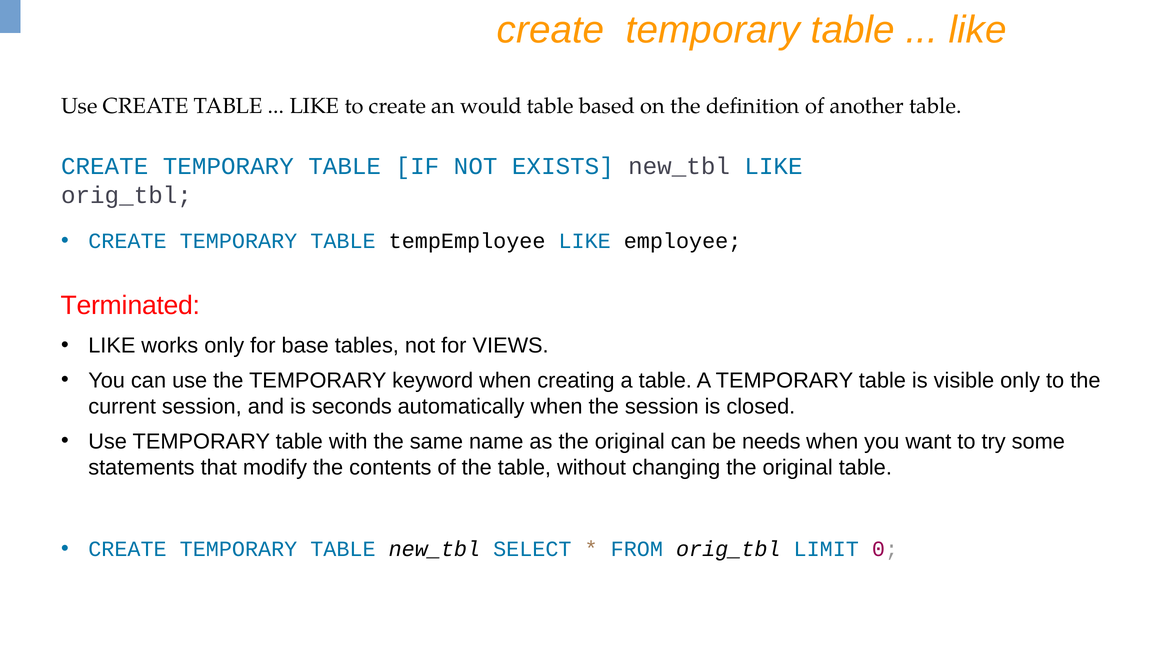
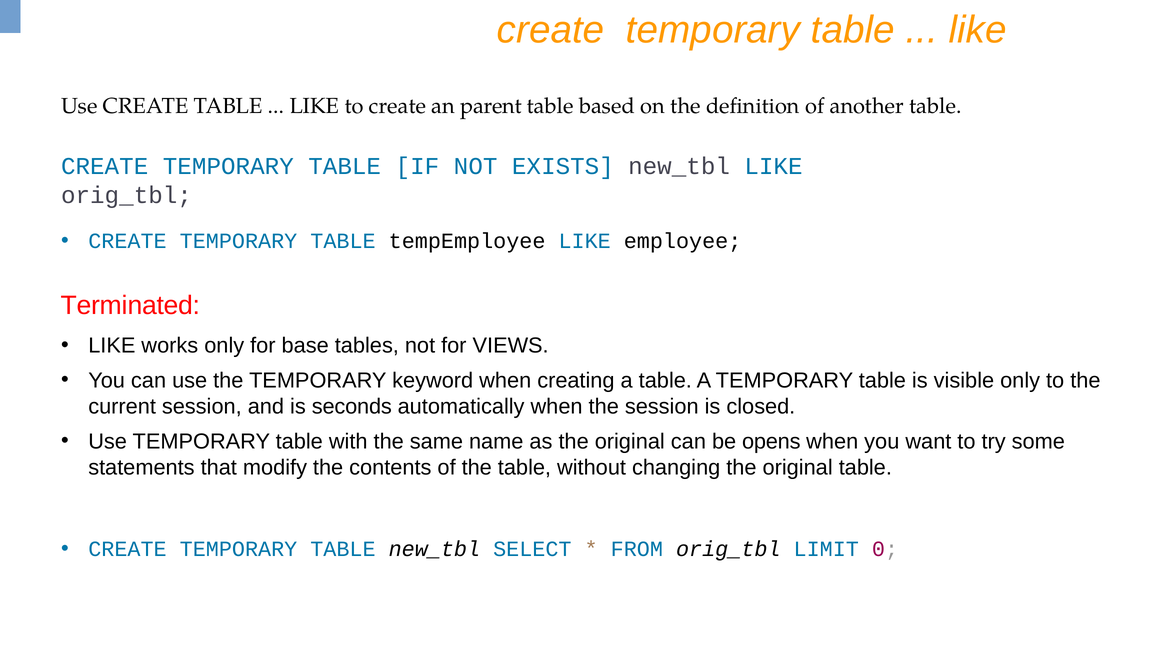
would: would -> parent
needs: needs -> opens
